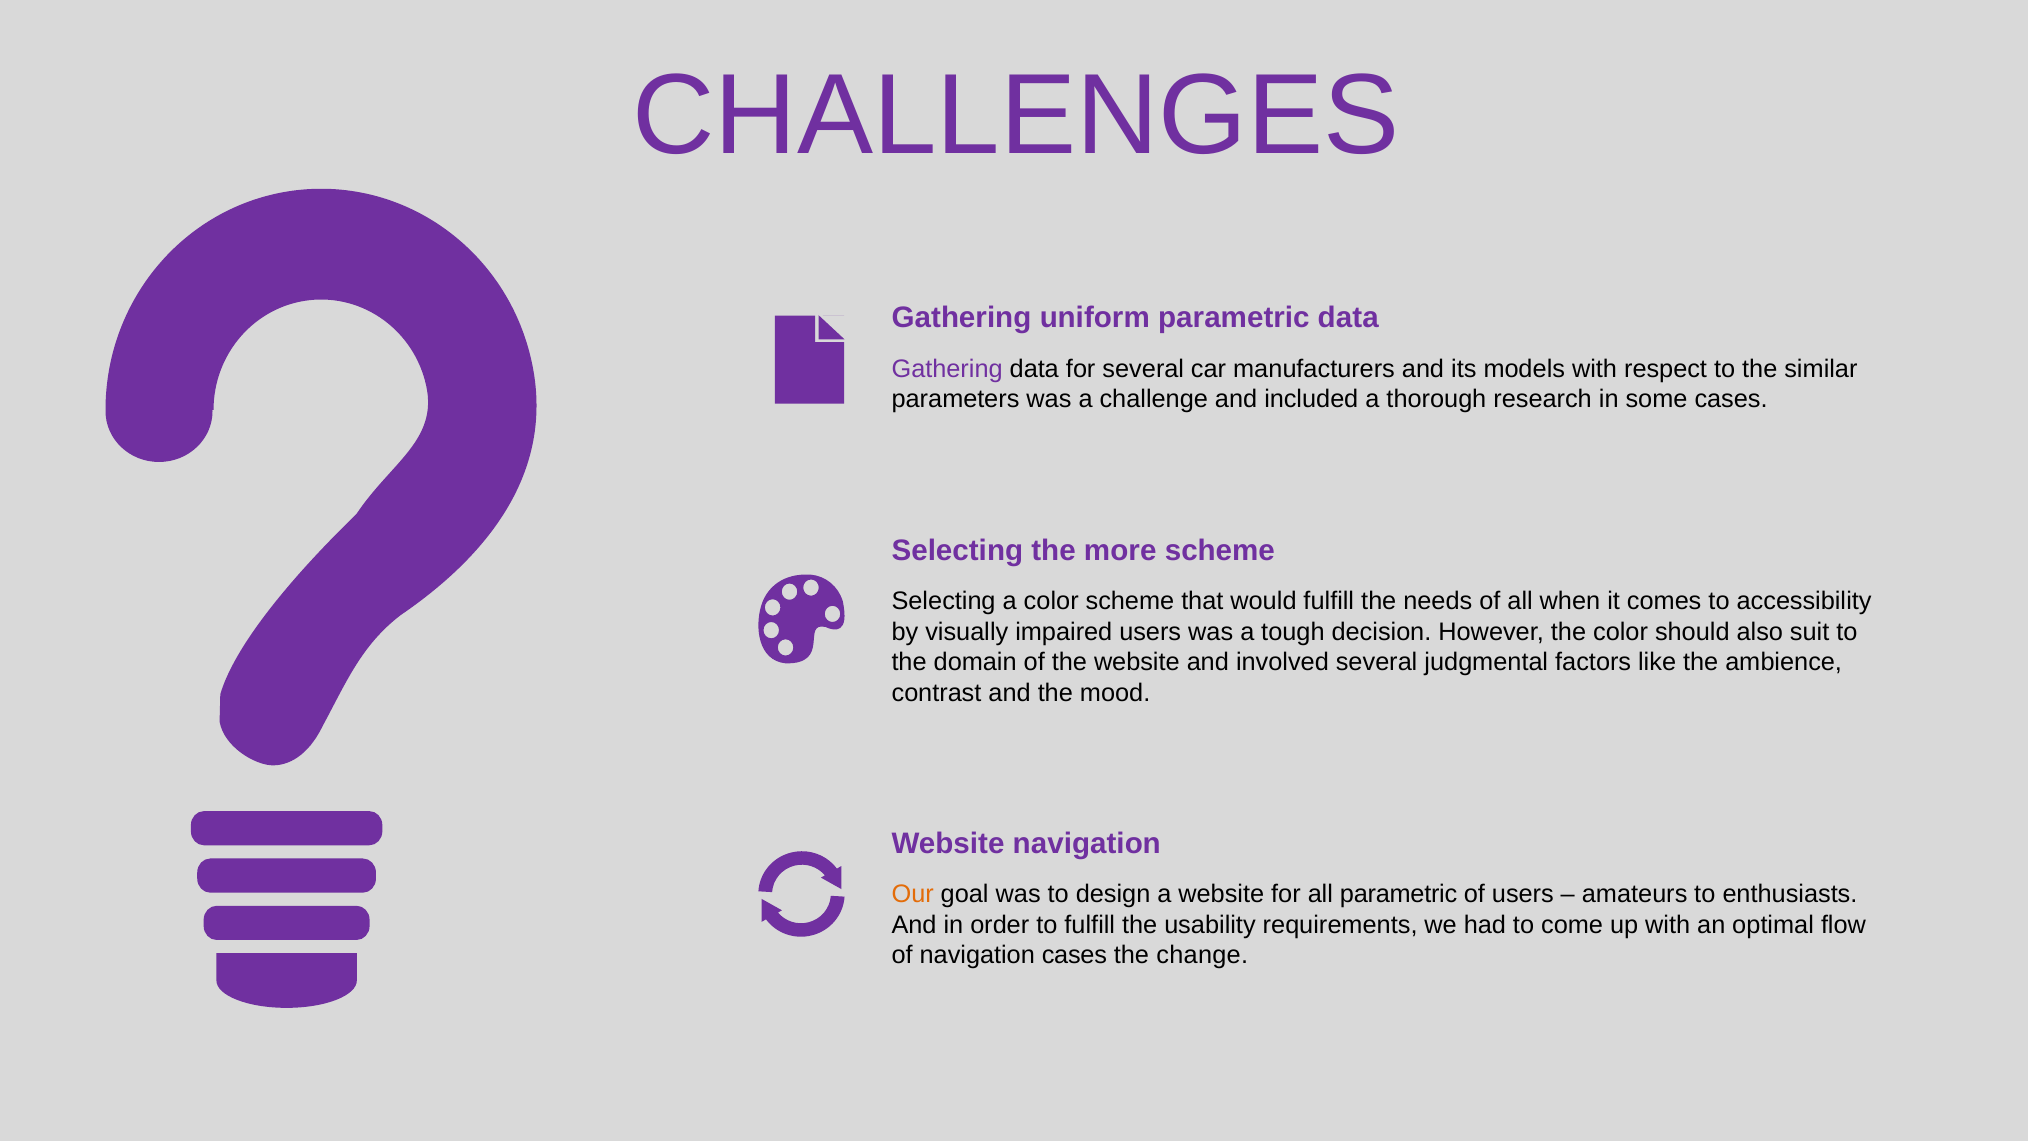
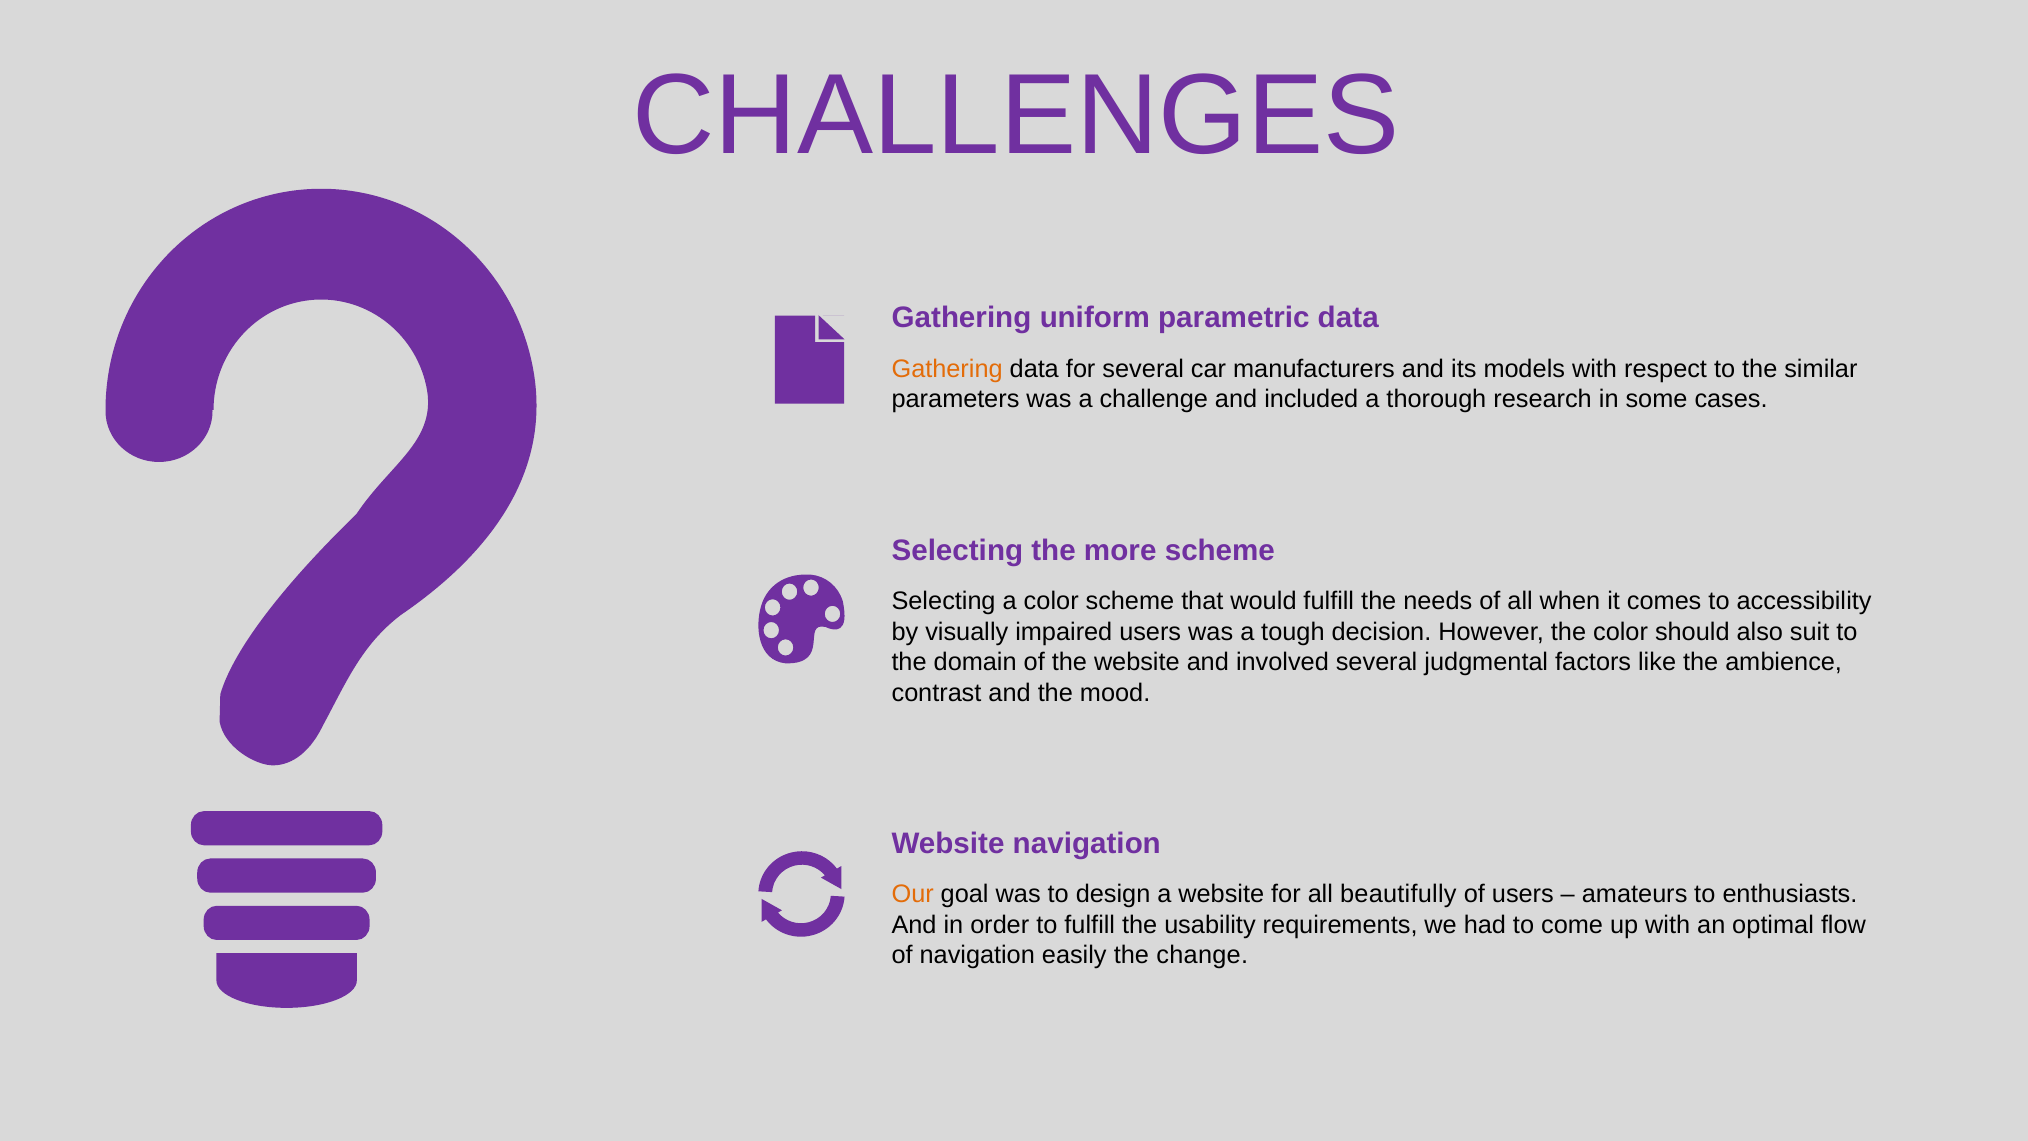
Gathering at (947, 369) colour: purple -> orange
all parametric: parametric -> beautifully
navigation cases: cases -> easily
